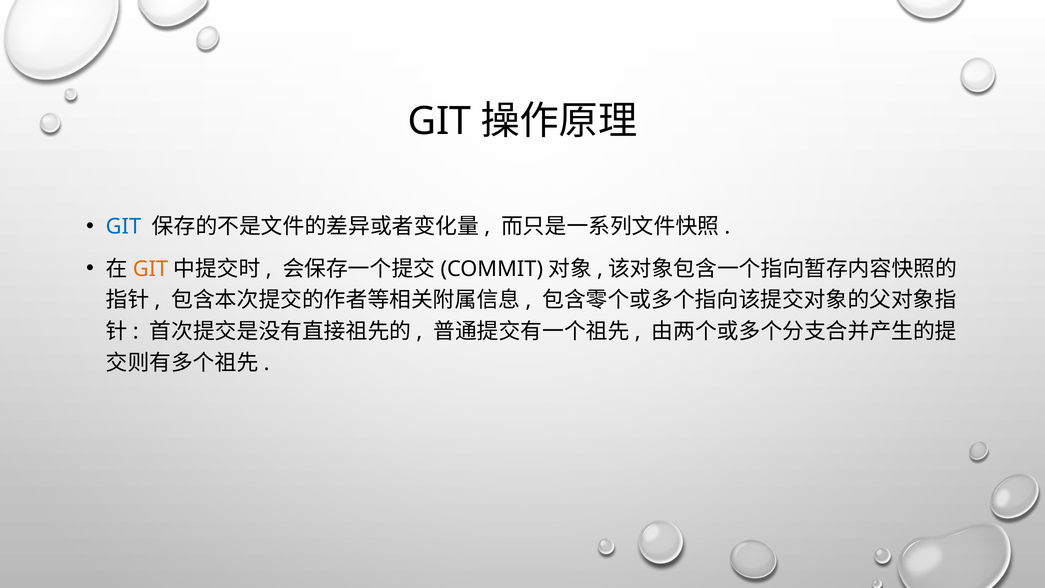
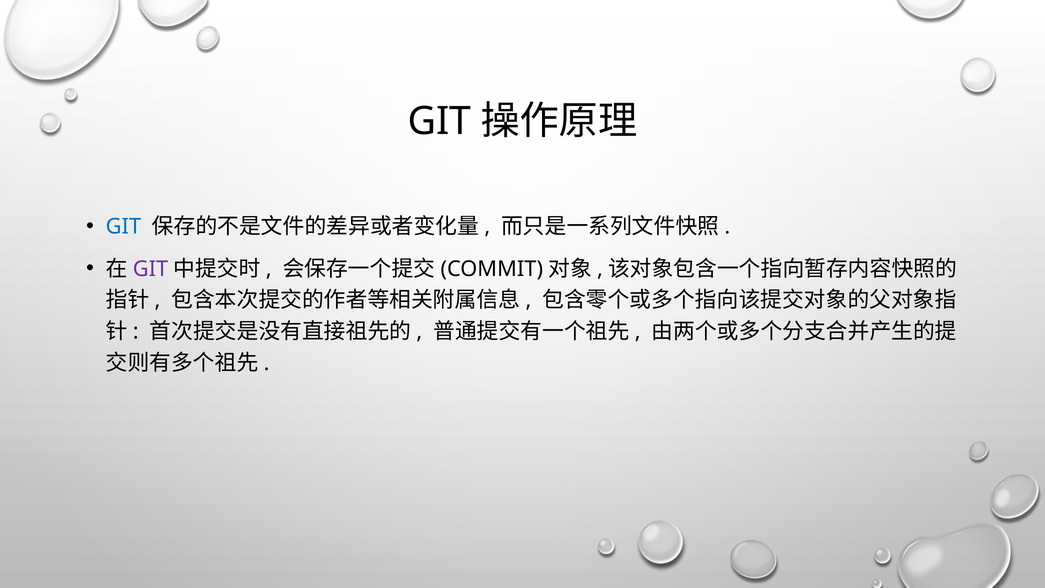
GIT at (150, 269) colour: orange -> purple
